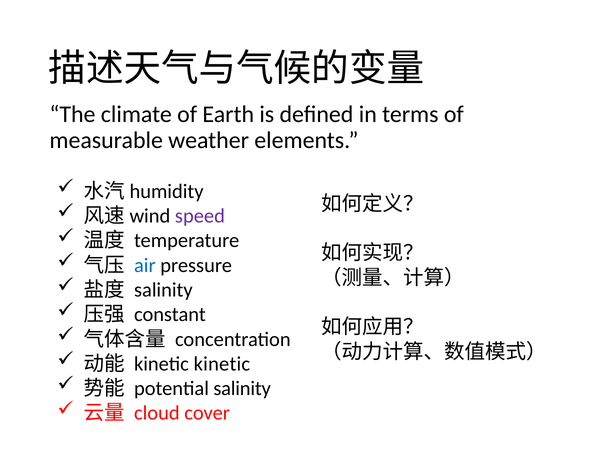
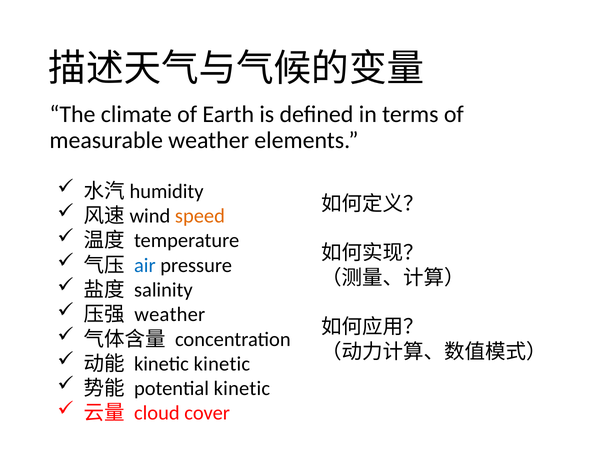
speed colour: purple -> orange
constant at (170, 314): constant -> weather
potential salinity: salinity -> kinetic
